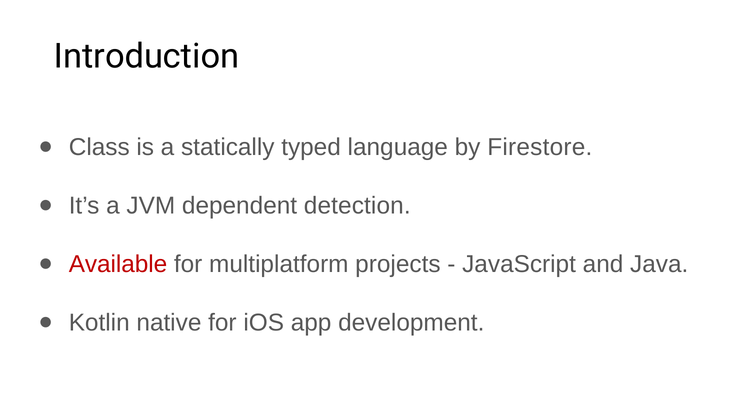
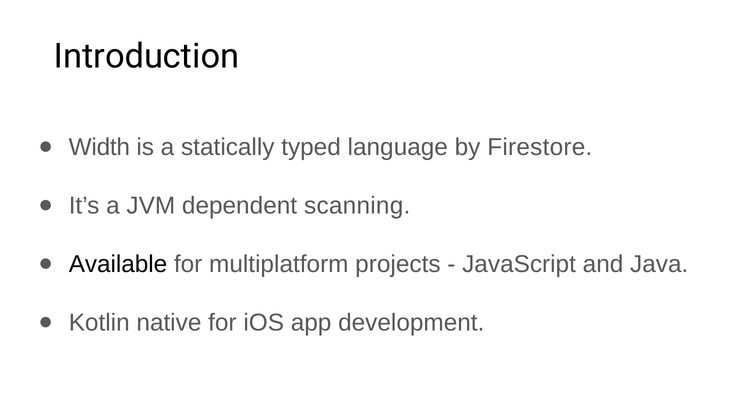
Class: Class -> Width
detection: detection -> scanning
Available colour: red -> black
